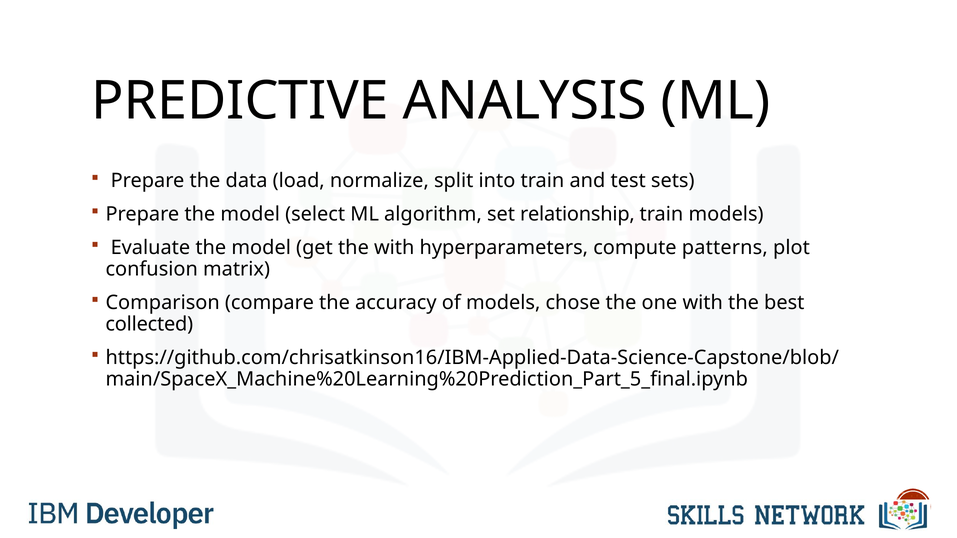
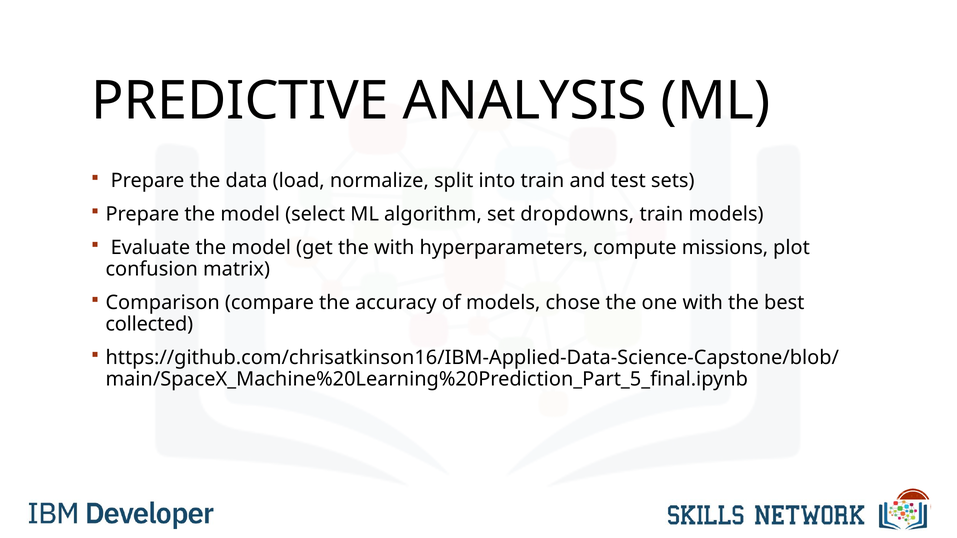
relationship: relationship -> dropdowns
patterns: patterns -> missions
